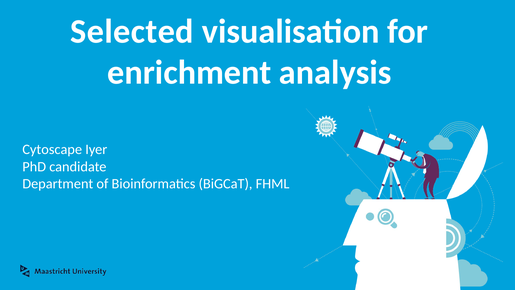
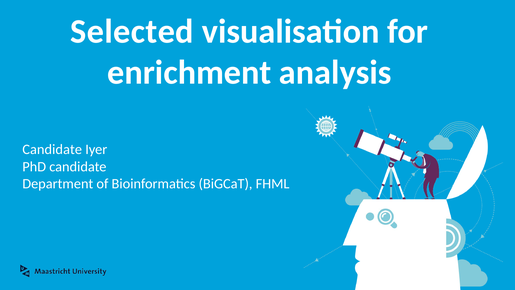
Cytoscape at (52, 149): Cytoscape -> Candidate
